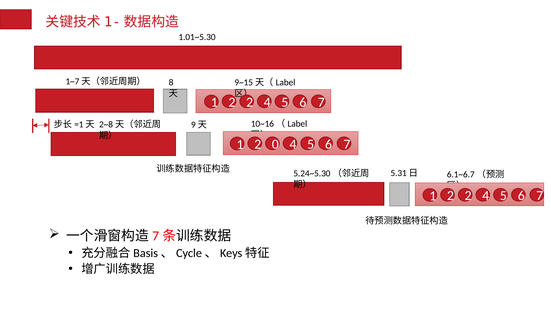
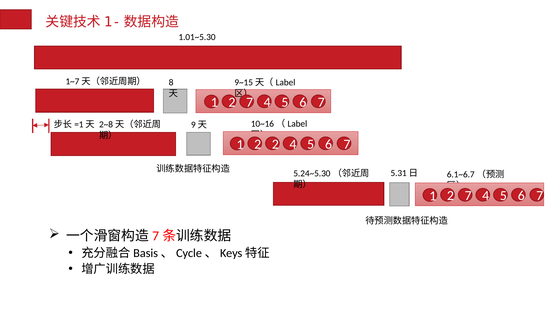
2 at (250, 102): 2 -> 7
2 0: 0 -> 2
2 at (468, 196): 2 -> 7
